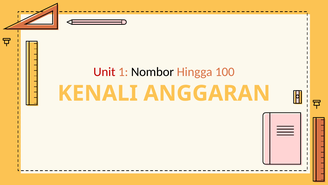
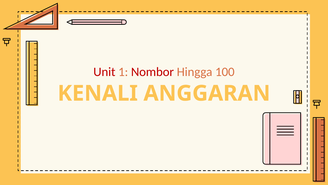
Nombor colour: black -> red
